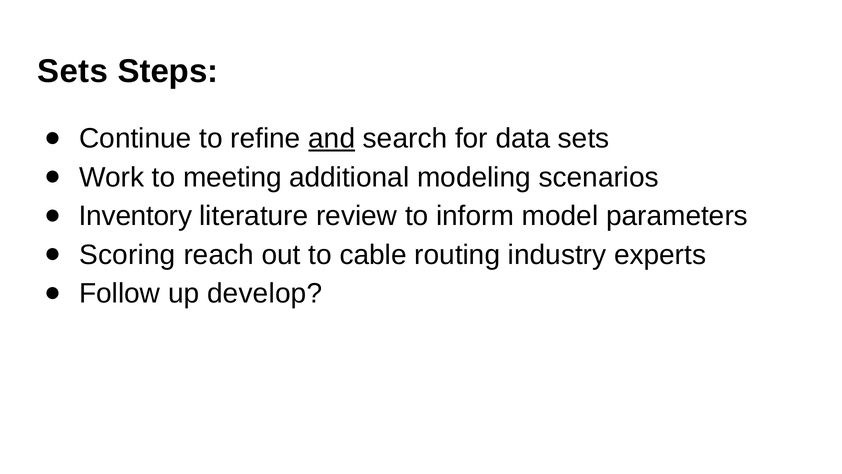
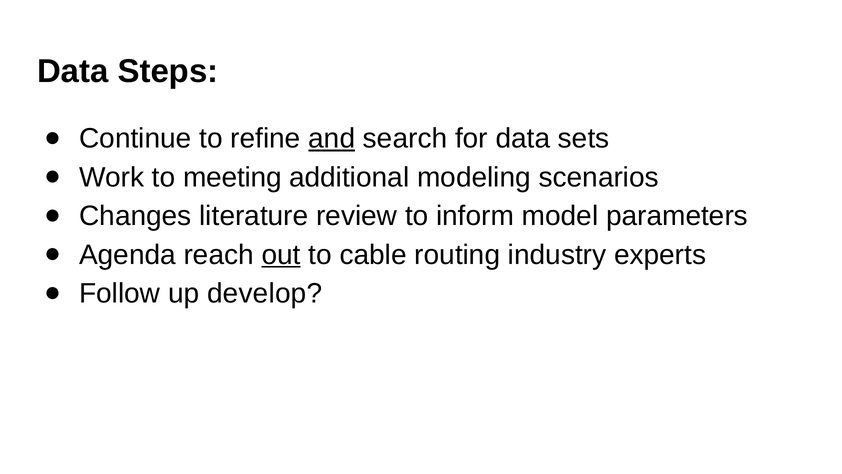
Sets at (73, 71): Sets -> Data
Inventory: Inventory -> Changes
Scoring: Scoring -> Agenda
out underline: none -> present
